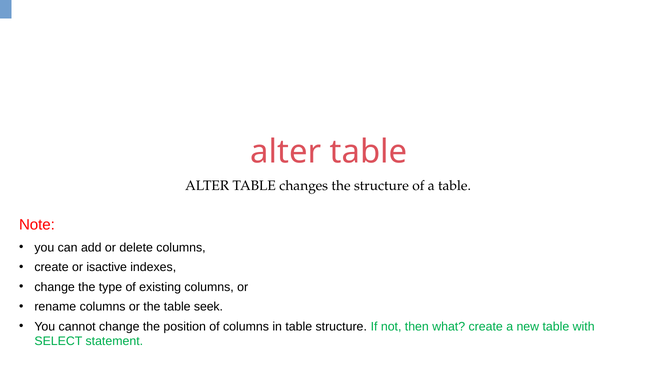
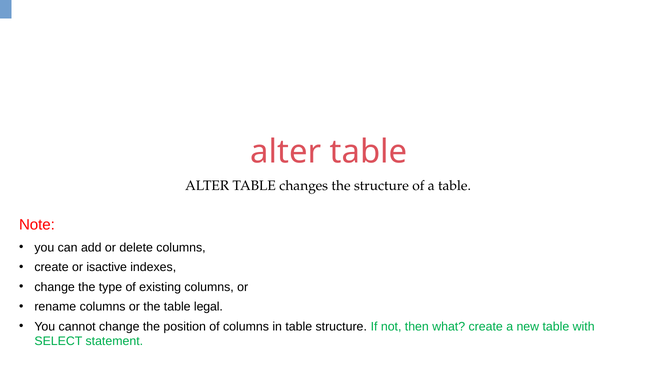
seek: seek -> legal
